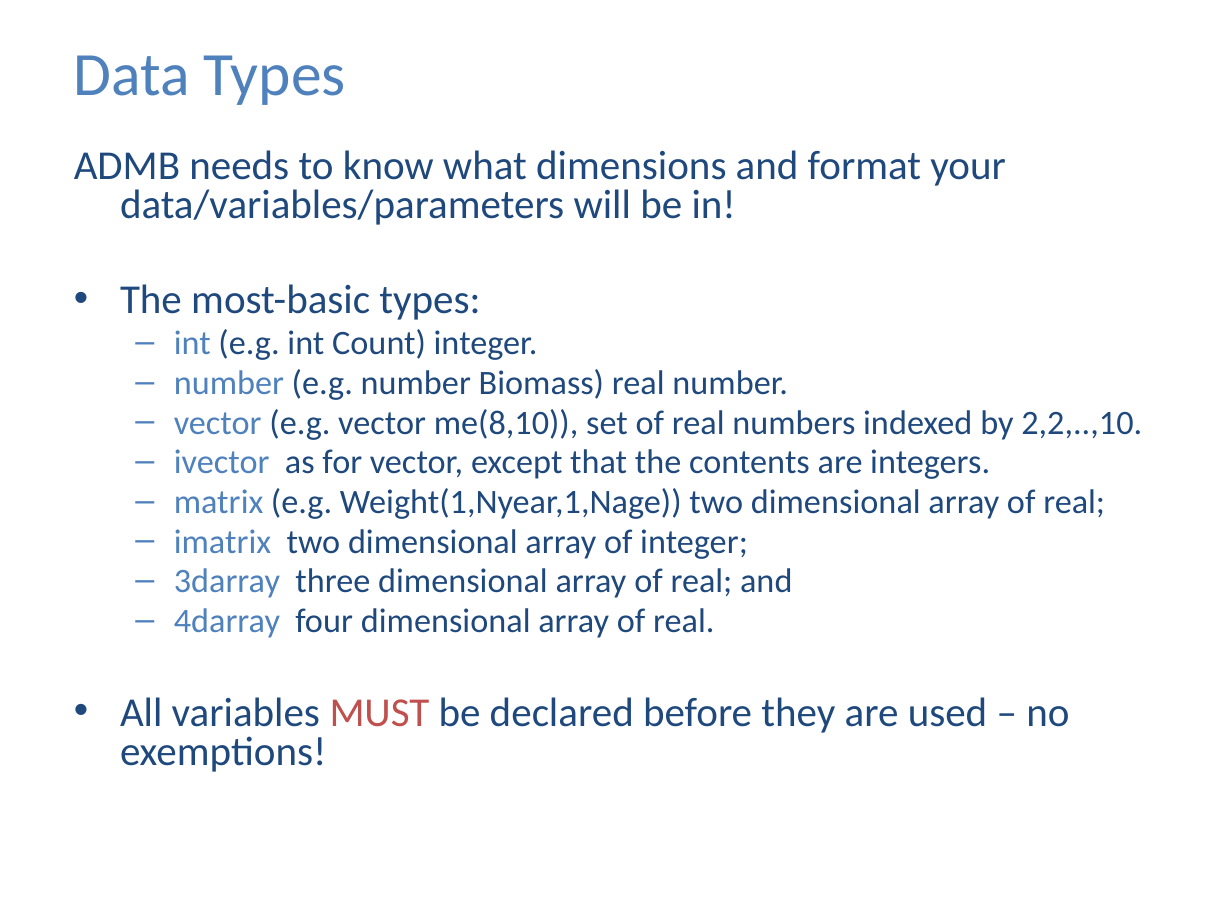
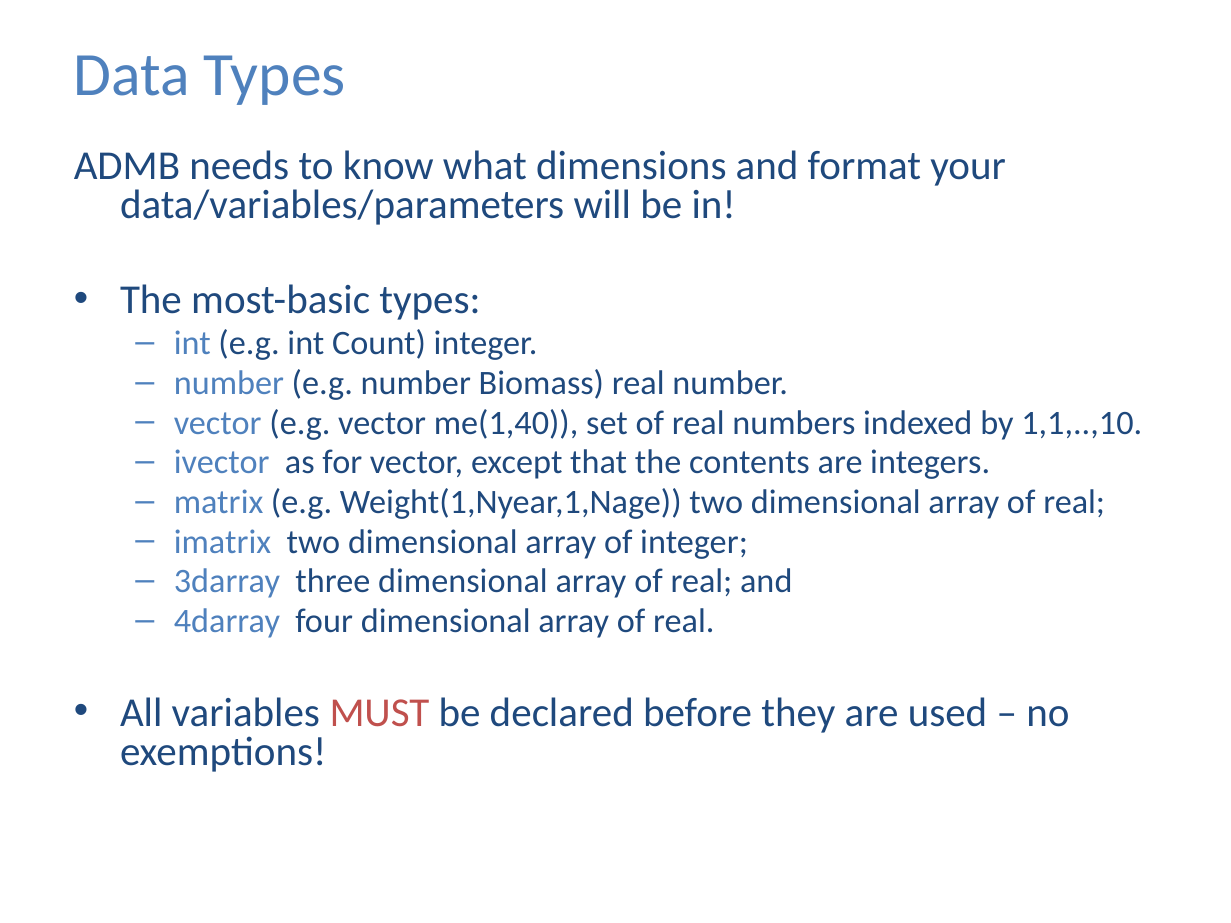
me(8,10: me(8,10 -> me(1,40
2,2,..,10: 2,2,..,10 -> 1,1,..,10
